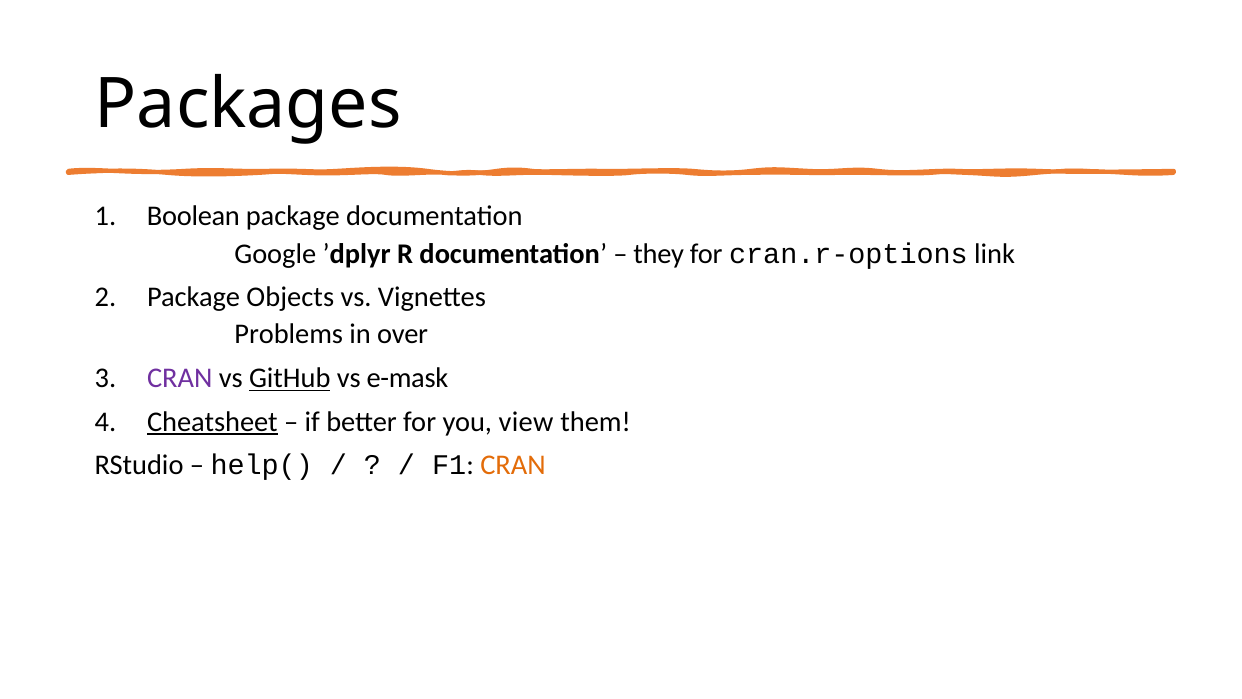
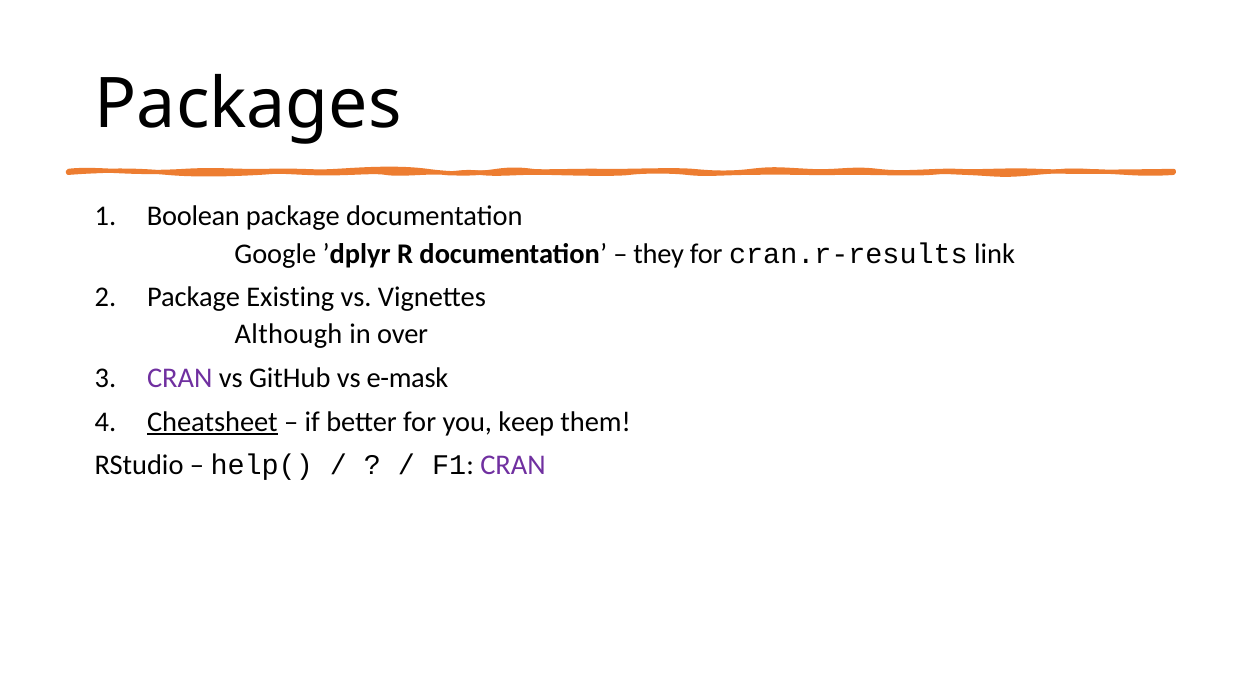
cran.r-options: cran.r-options -> cran.r-results
Objects: Objects -> Existing
Problems: Problems -> Although
GitHub underline: present -> none
view: view -> keep
CRAN at (513, 465) colour: orange -> purple
